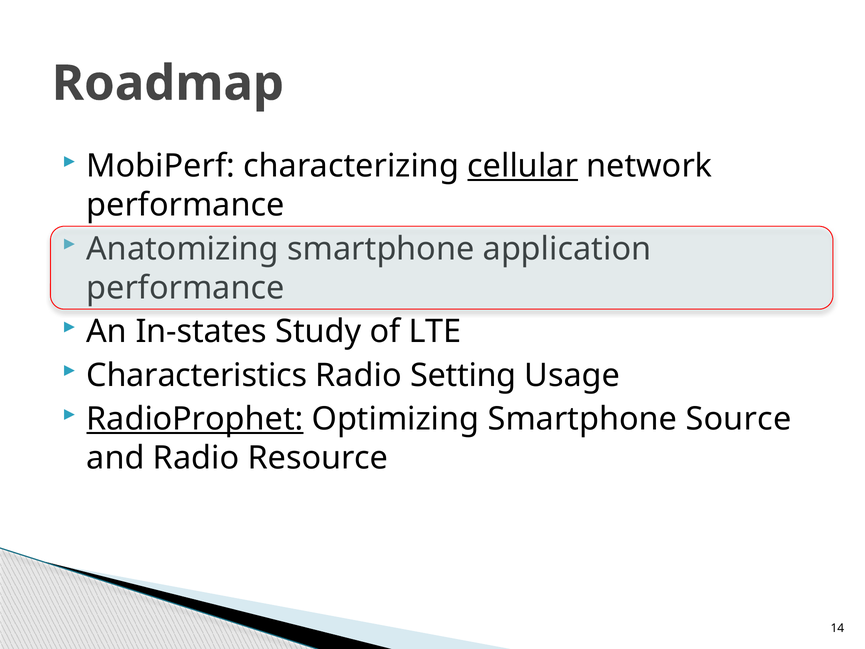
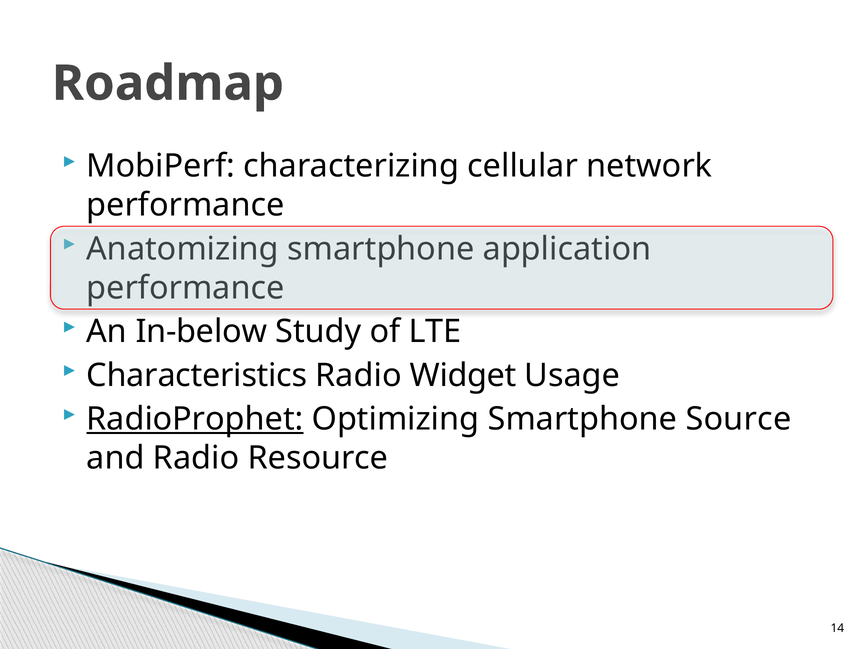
cellular underline: present -> none
In-states: In-states -> In-below
Setting: Setting -> Widget
